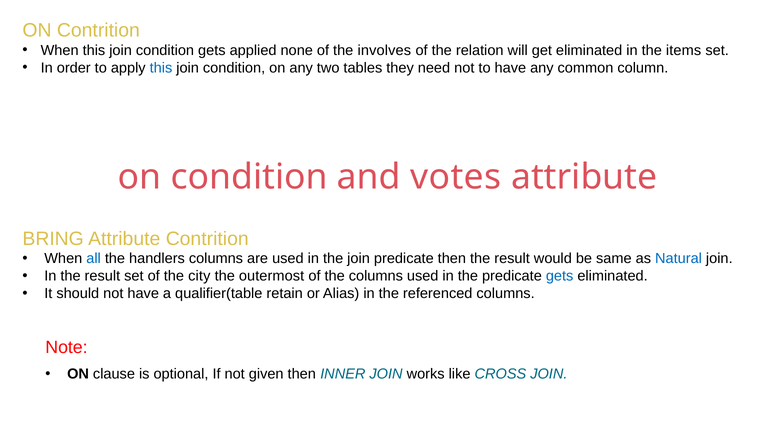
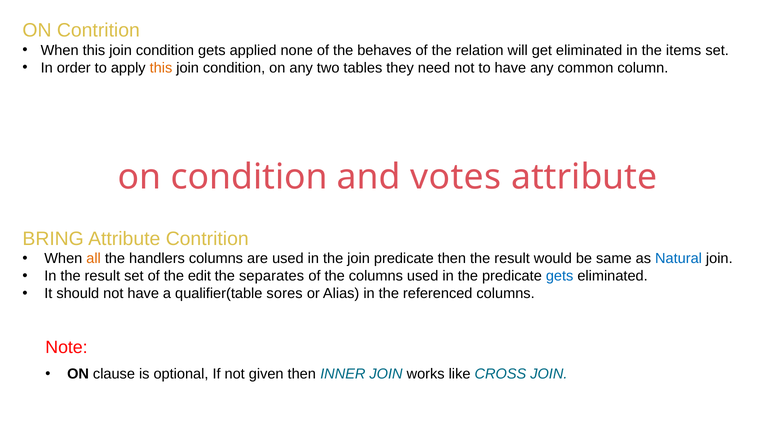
involves: involves -> behaves
this at (161, 68) colour: blue -> orange
all colour: blue -> orange
city: city -> edit
outermost: outermost -> separates
retain: retain -> sores
